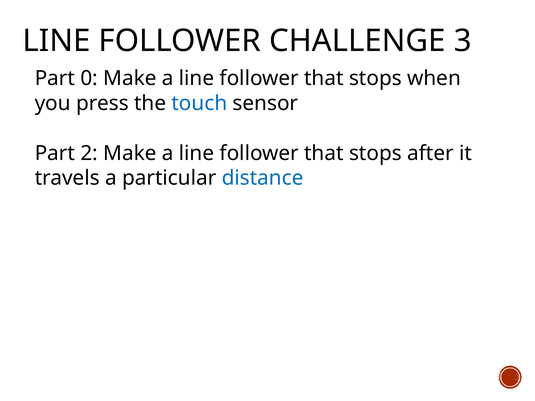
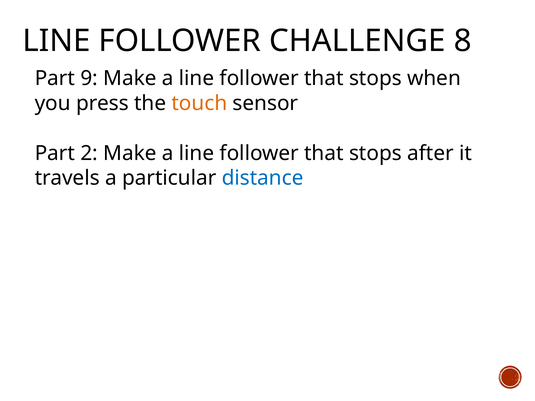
3: 3 -> 8
0: 0 -> 9
touch colour: blue -> orange
